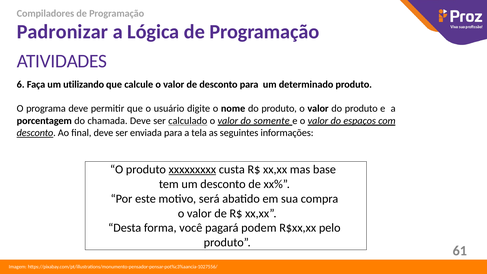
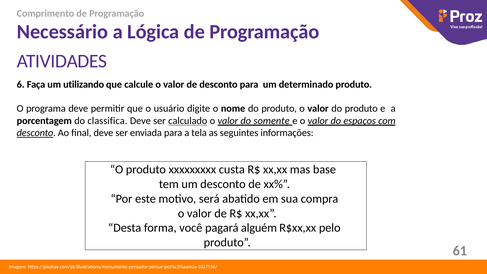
Compiladores: Compiladores -> Comprimento
Padronizar: Padronizar -> Necessário
chamada: chamada -> classifica
xxxxxxxxx underline: present -> none
podem: podem -> alguém
